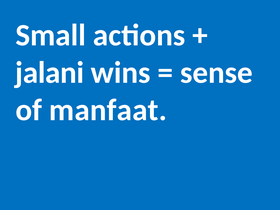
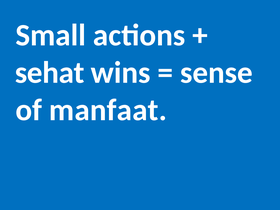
jalani: jalani -> sehat
